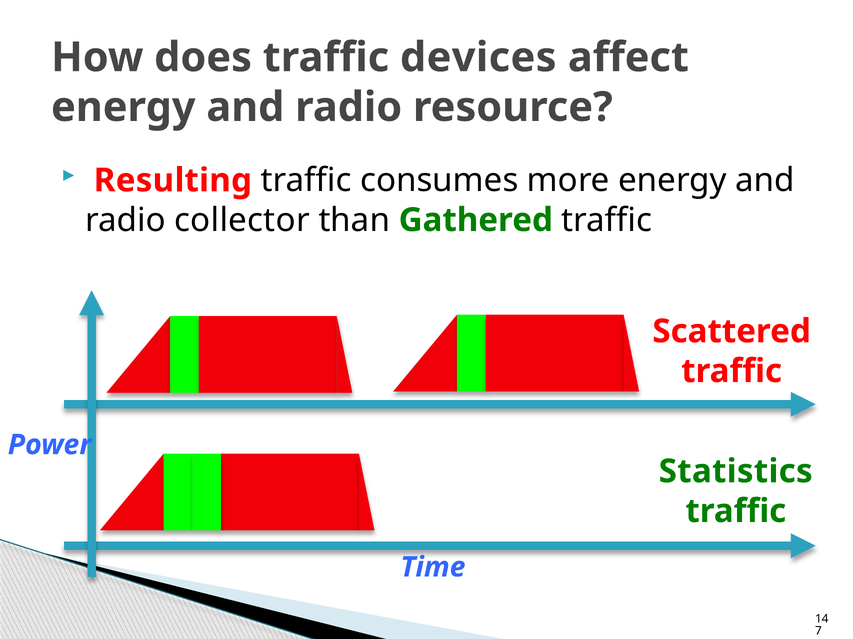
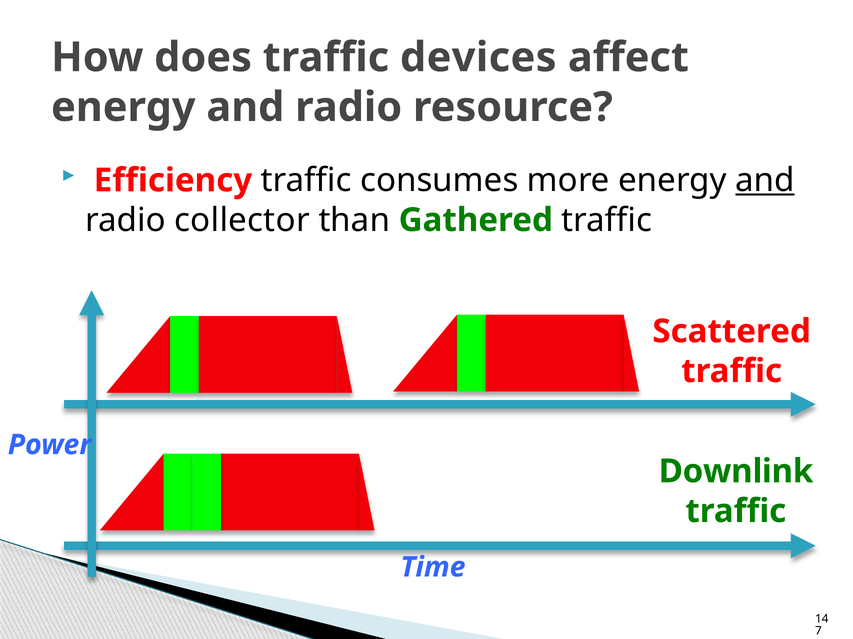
Resulting: Resulting -> Efficiency
and at (765, 181) underline: none -> present
Statistics: Statistics -> Downlink
